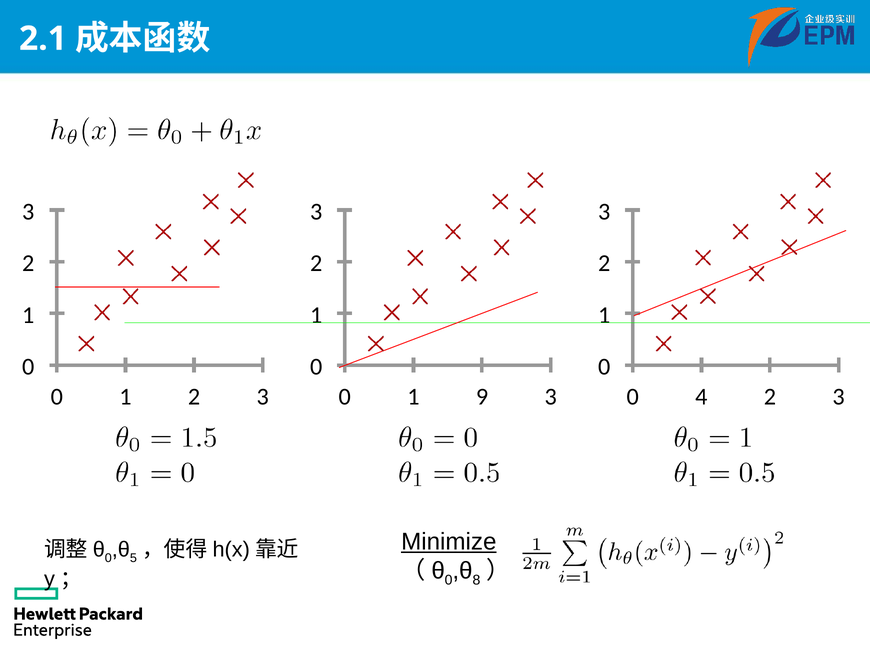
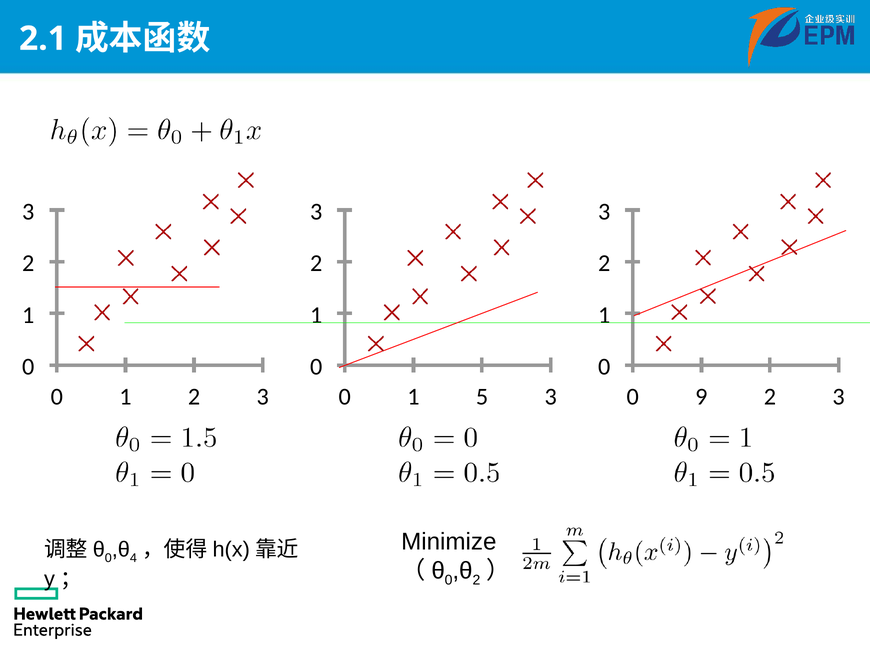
9: 9 -> 5
4: 4 -> 9
Minimize underline: present -> none
5: 5 -> 4
8 at (476, 580): 8 -> 2
